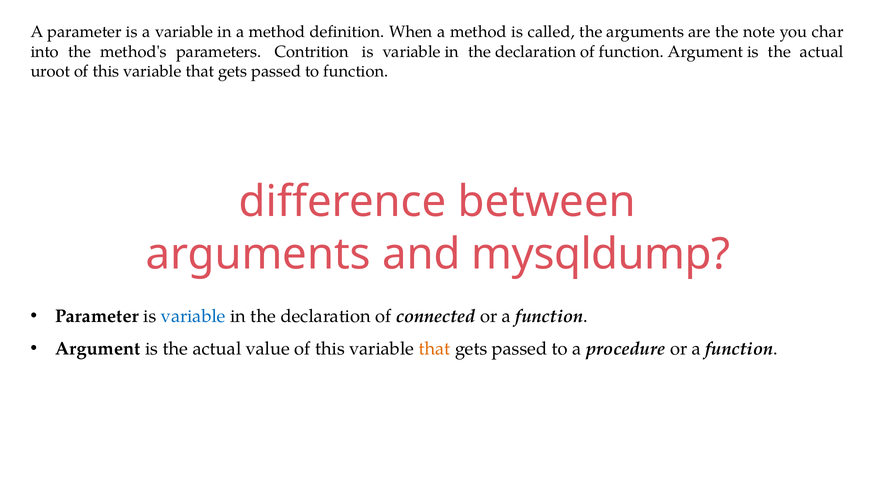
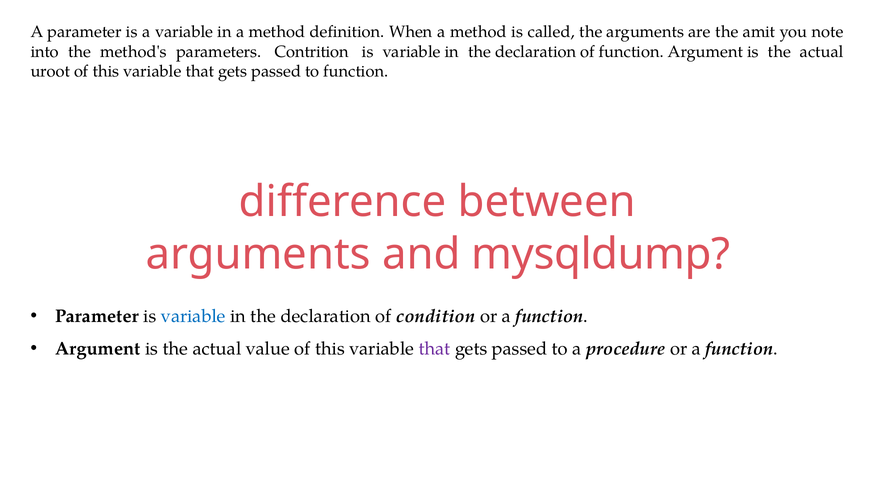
note: note -> amit
char: char -> note
connected: connected -> condition
that at (435, 349) colour: orange -> purple
